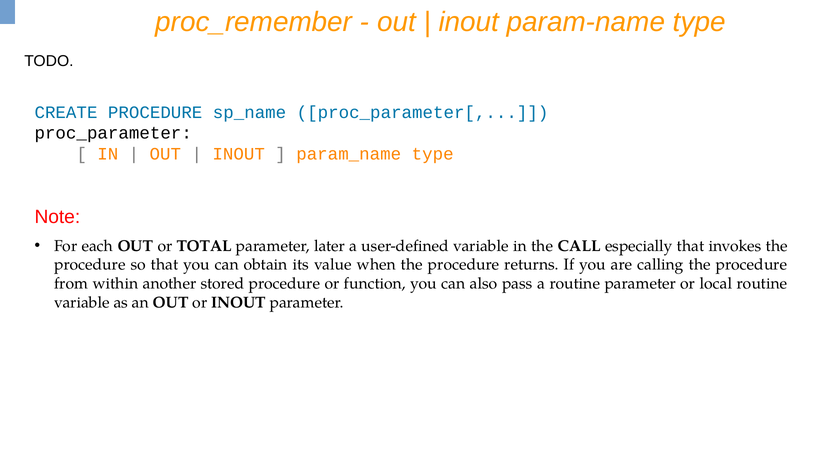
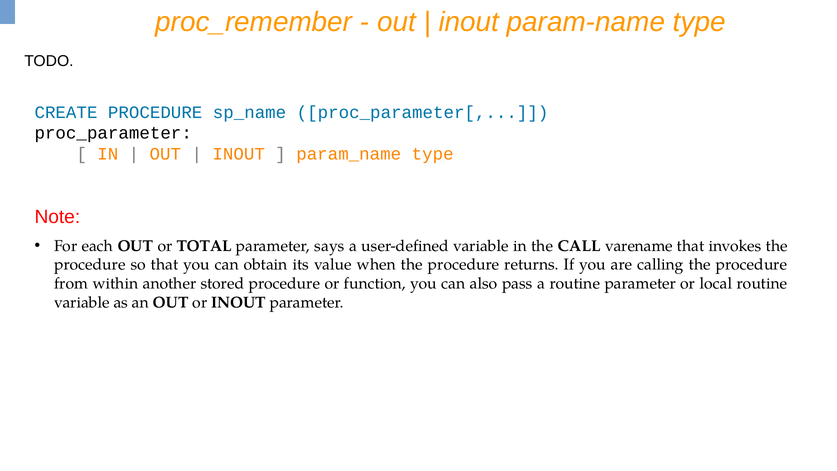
later: later -> says
especially: especially -> varename
